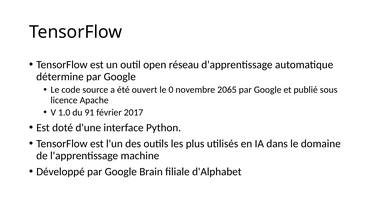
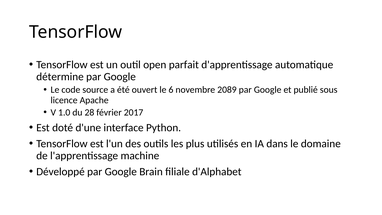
réseau: réseau -> parfait
0: 0 -> 6
2065: 2065 -> 2089
91: 91 -> 28
